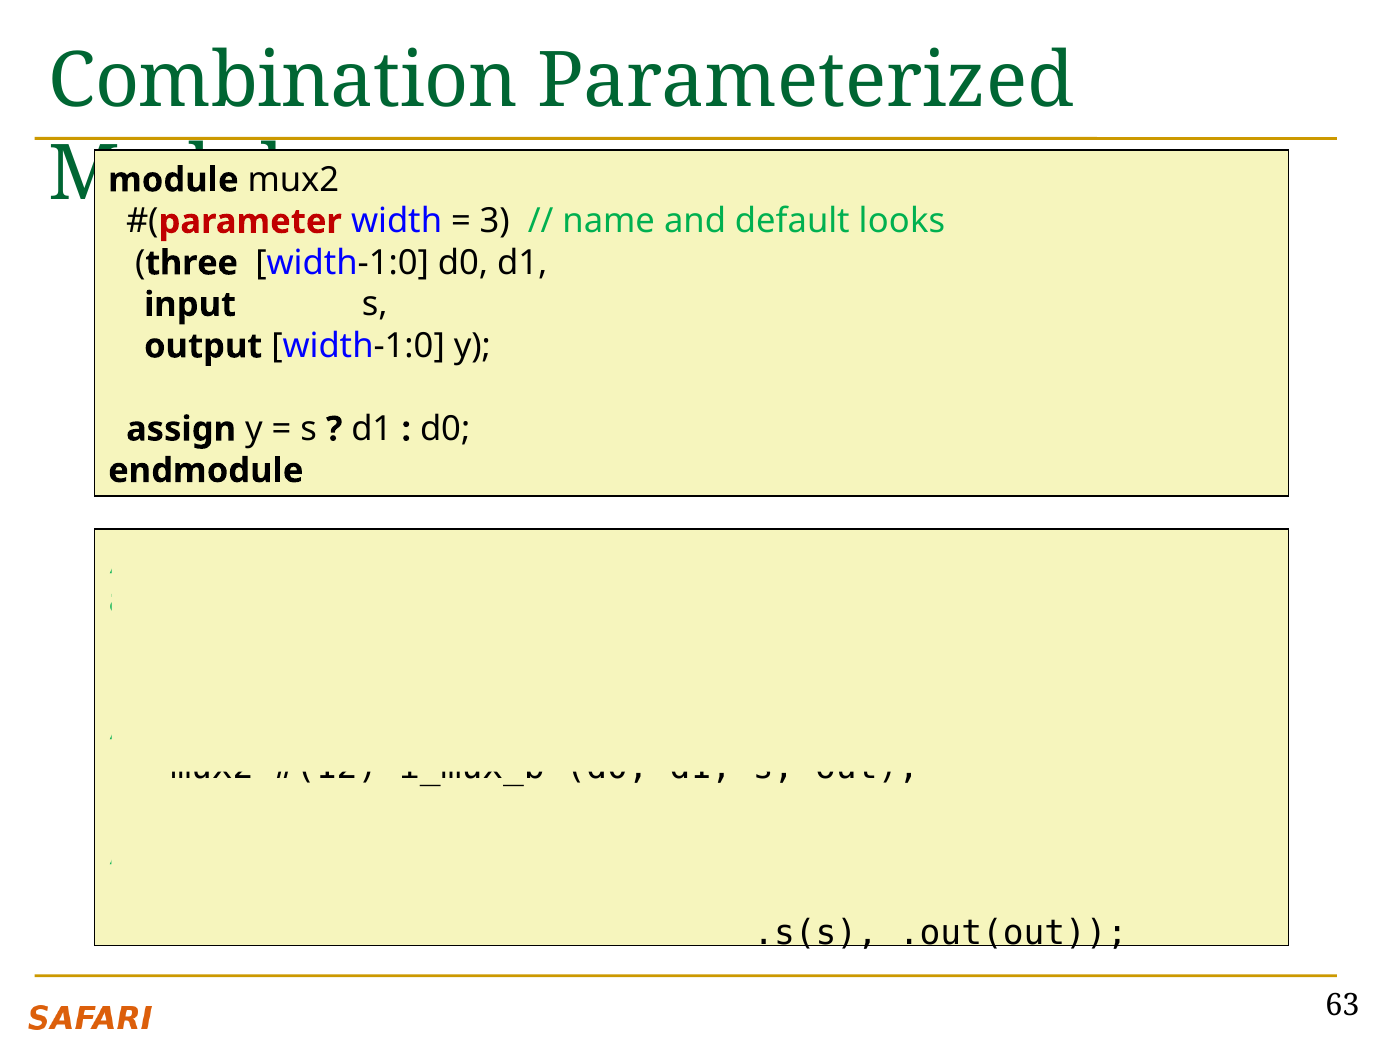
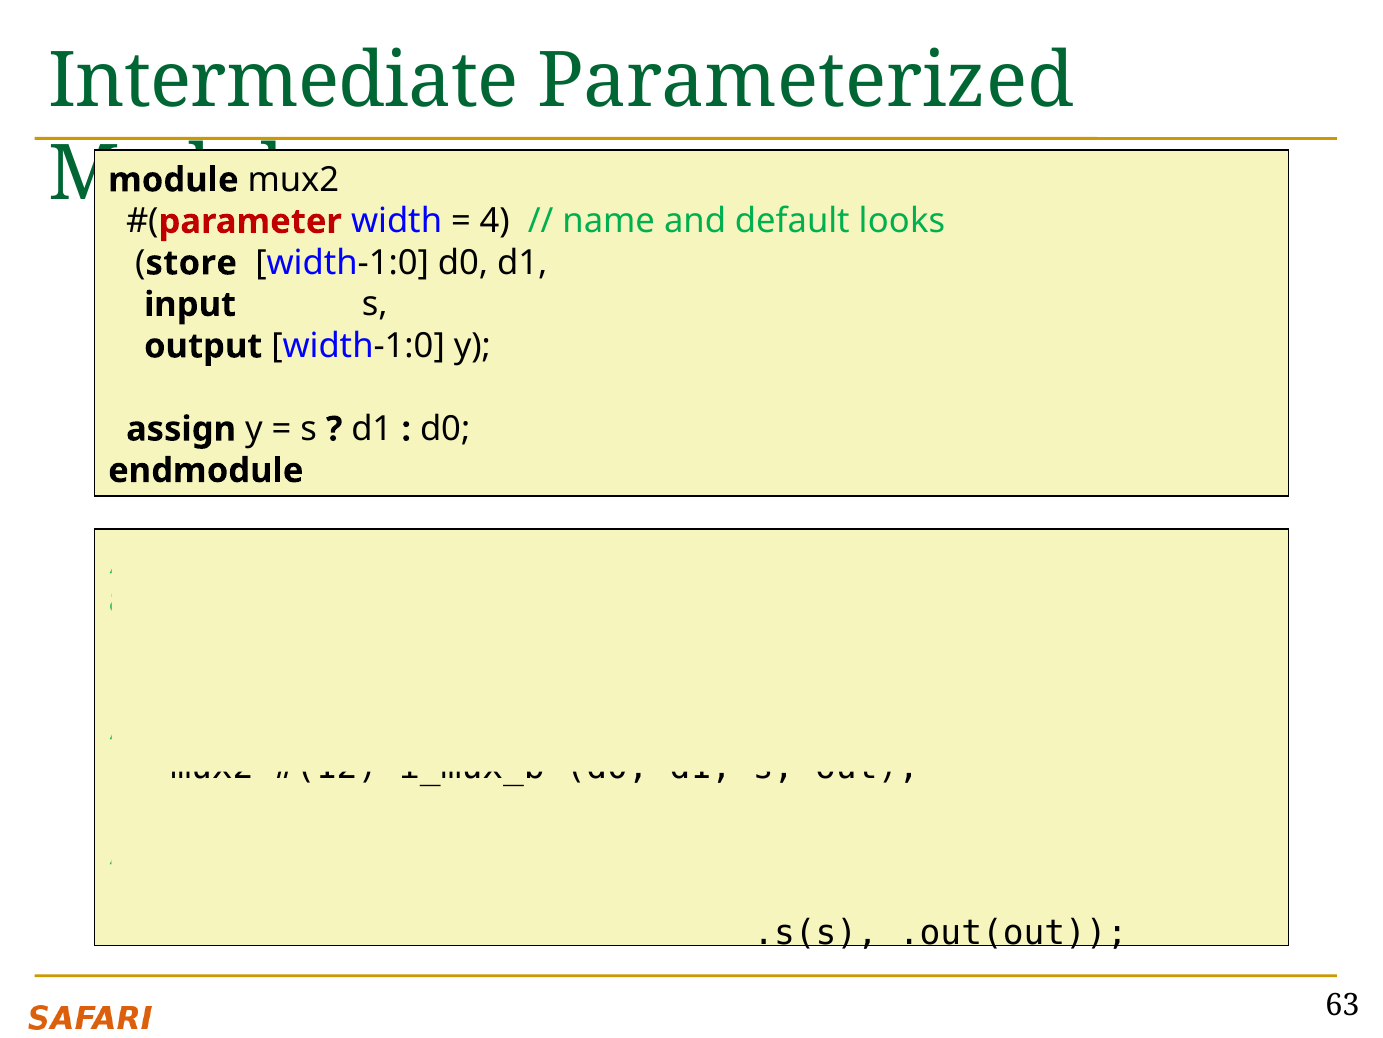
Combination: Combination -> Intermediate
3: 3 -> 4
three: three -> store
